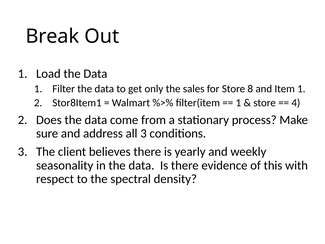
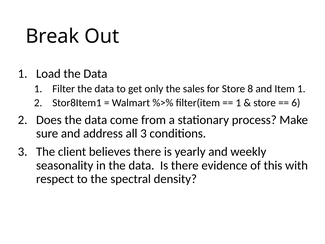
4: 4 -> 6
